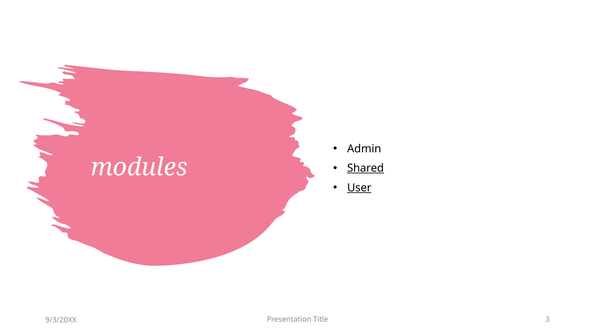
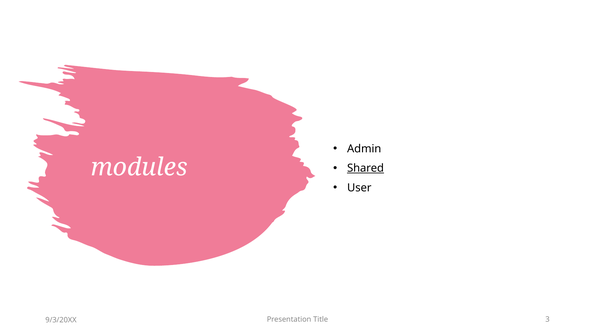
User underline: present -> none
